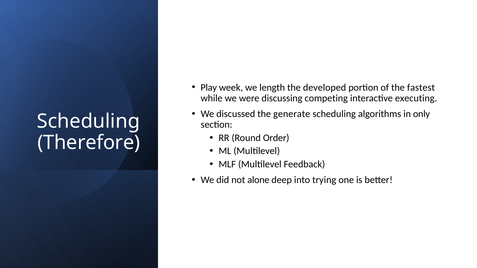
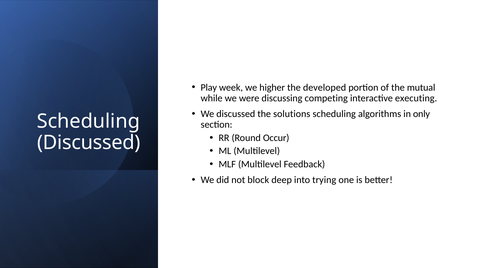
length: length -> higher
fastest: fastest -> mutual
generate: generate -> solutions
Order: Order -> Occur
Therefore at (89, 143): Therefore -> Discussed
alone: alone -> block
